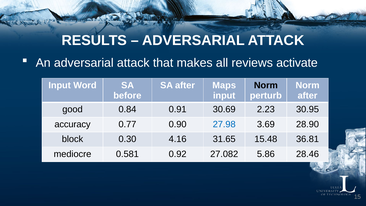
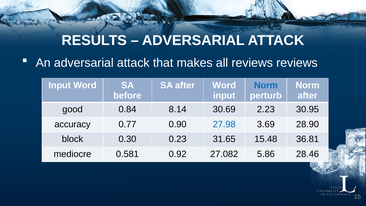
reviews activate: activate -> reviews
after Maps: Maps -> Word
Norm at (266, 85) colour: black -> blue
0.91: 0.91 -> 8.14
4.16: 4.16 -> 0.23
